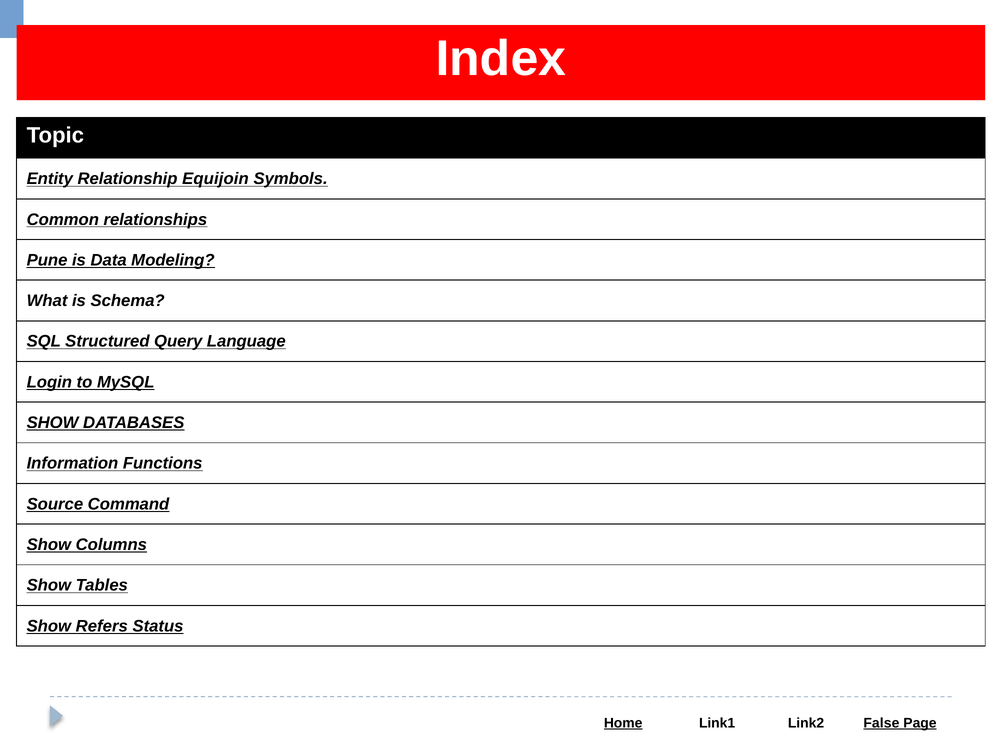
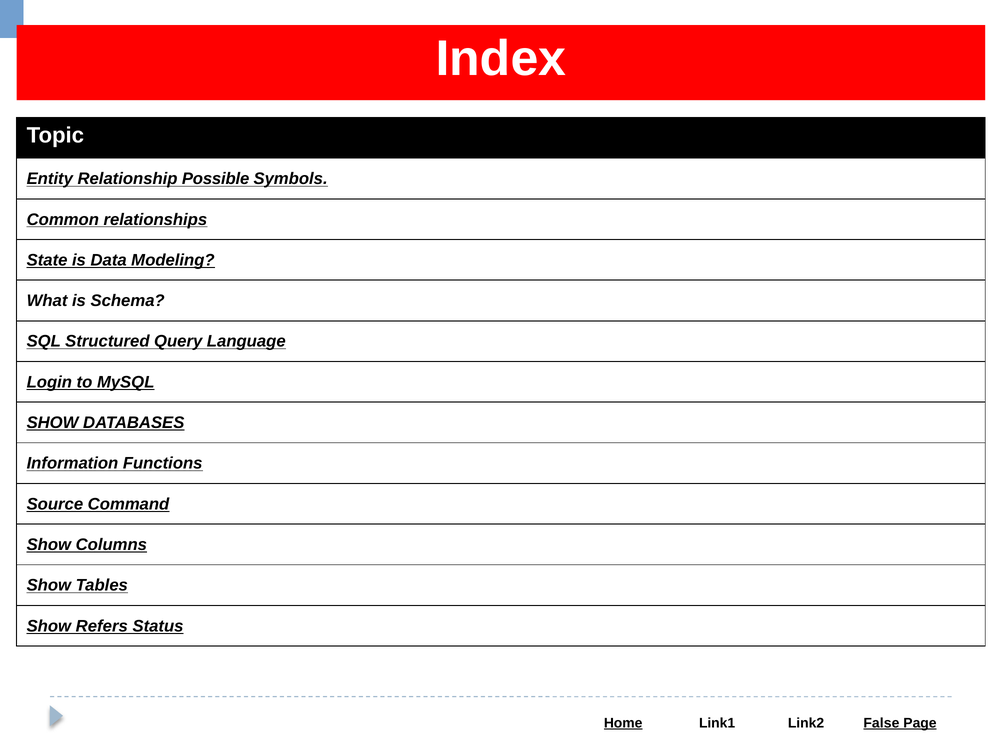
Equijoin: Equijoin -> Possible
Pune: Pune -> State
